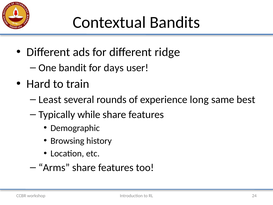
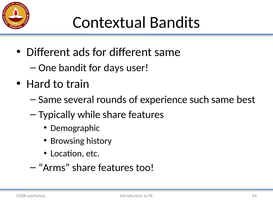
different ridge: ridge -> same
Least at (50, 100): Least -> Same
long: long -> such
